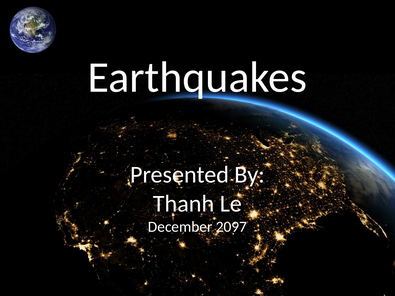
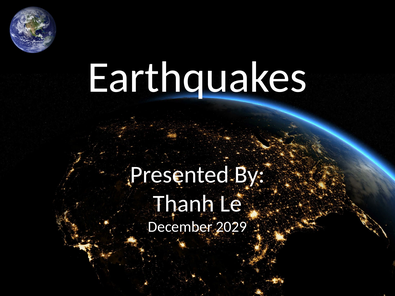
2097: 2097 -> 2029
